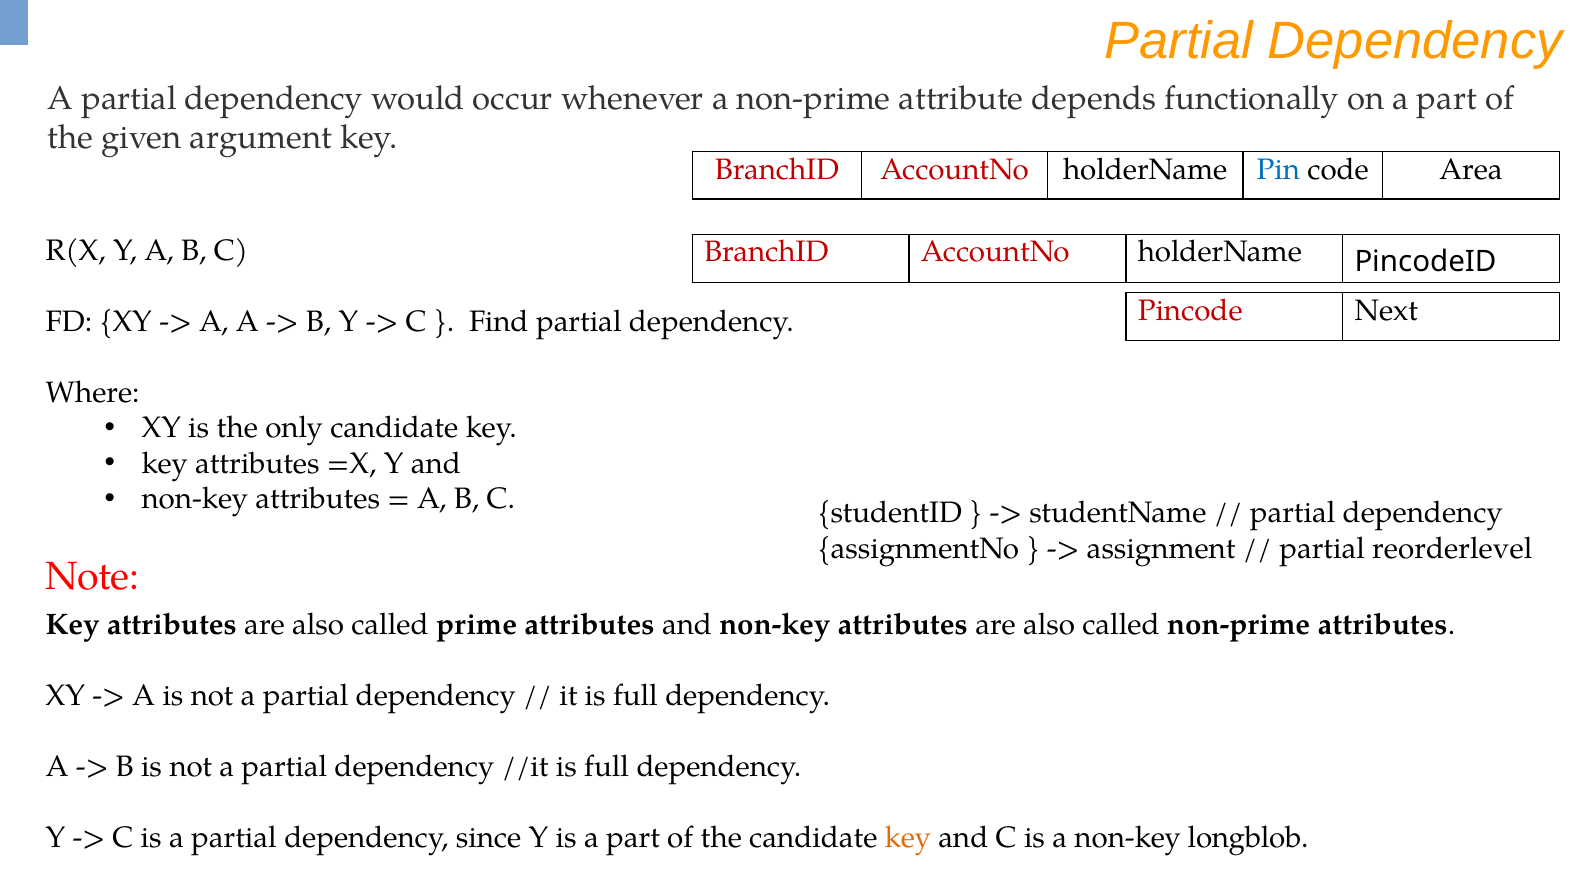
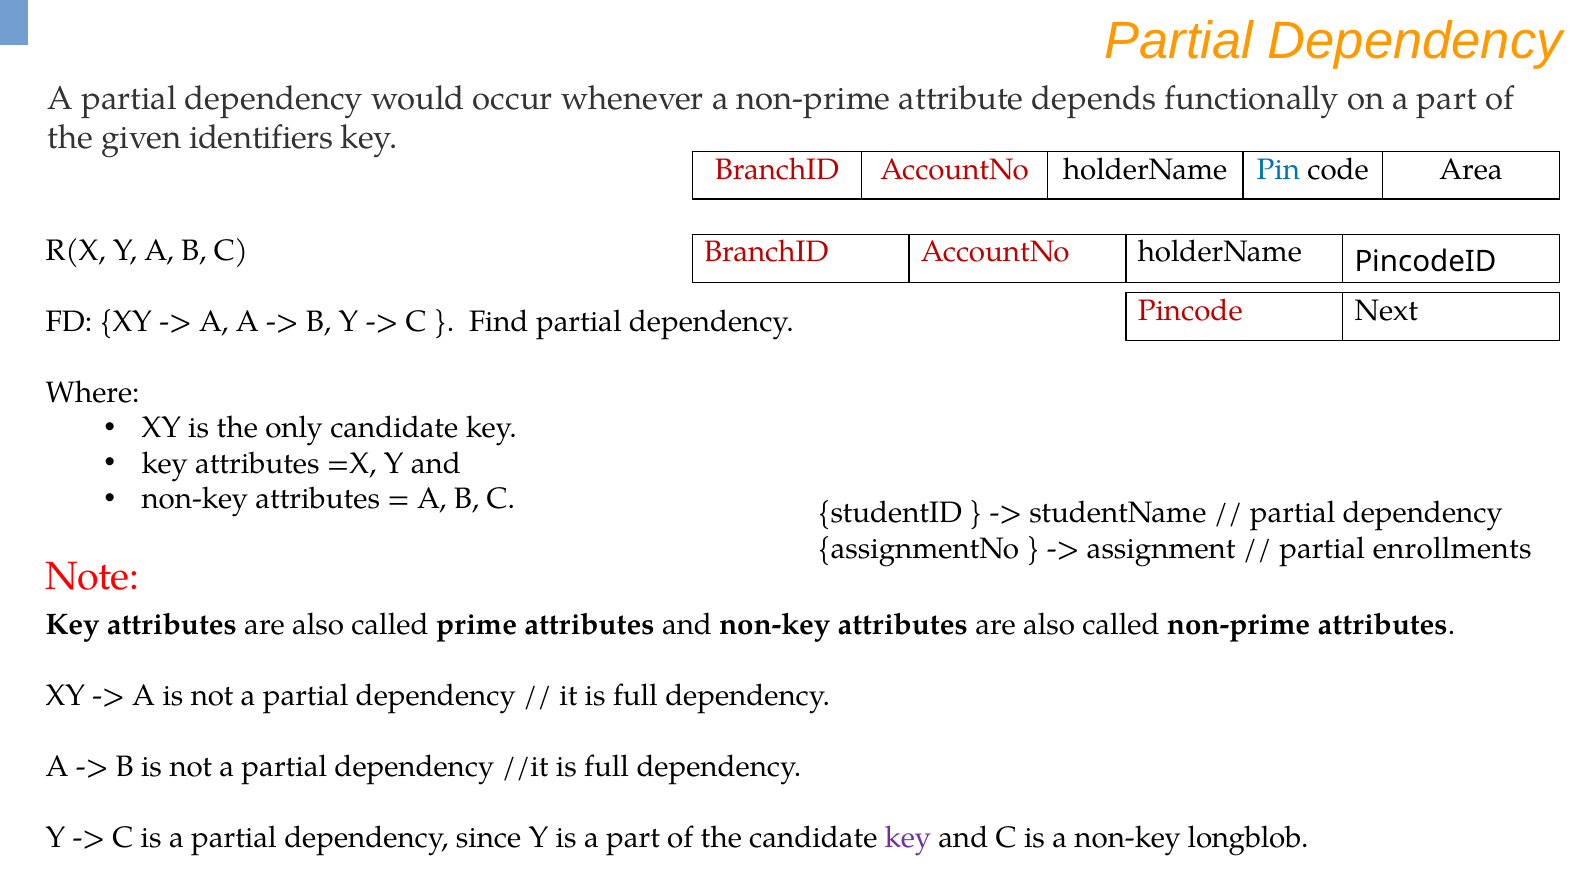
argument: argument -> identifiers
reorderlevel: reorderlevel -> enrollments
key at (908, 838) colour: orange -> purple
